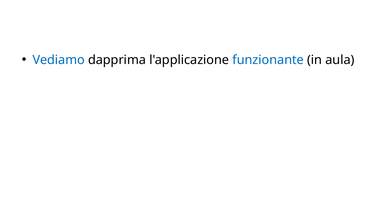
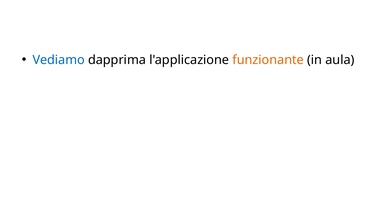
funzionante colour: blue -> orange
